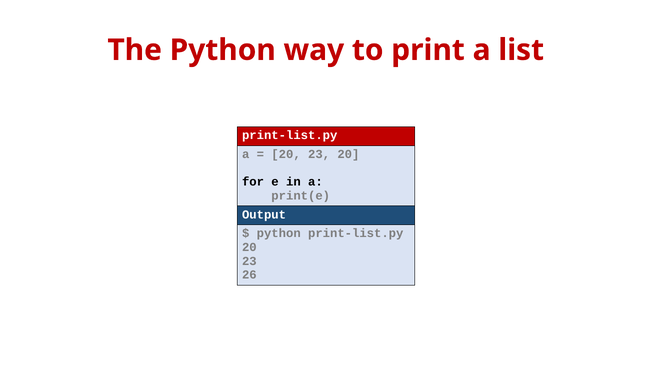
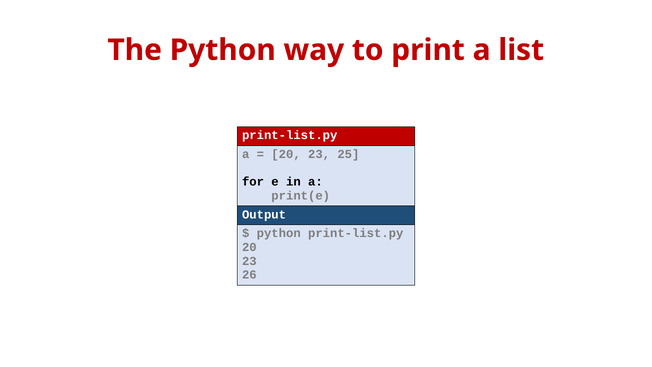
23 20: 20 -> 25
